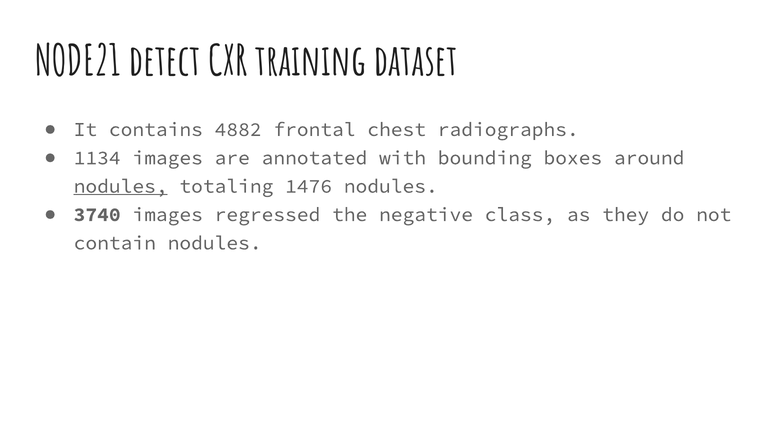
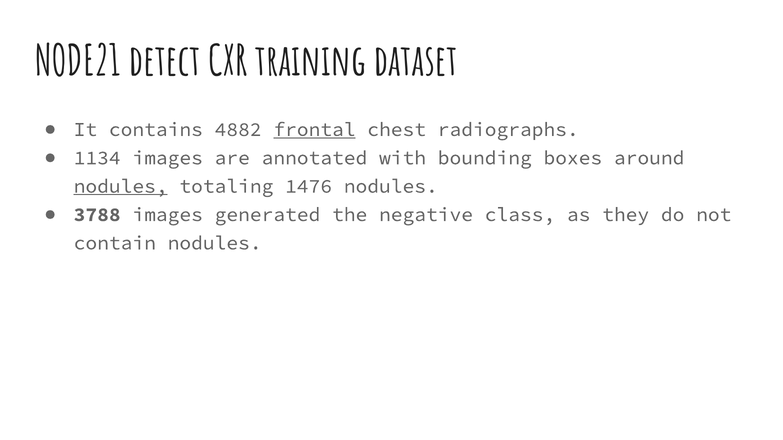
frontal underline: none -> present
3740: 3740 -> 3788
regressed: regressed -> generated
